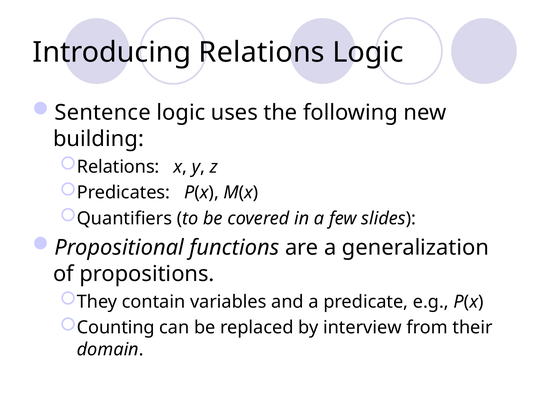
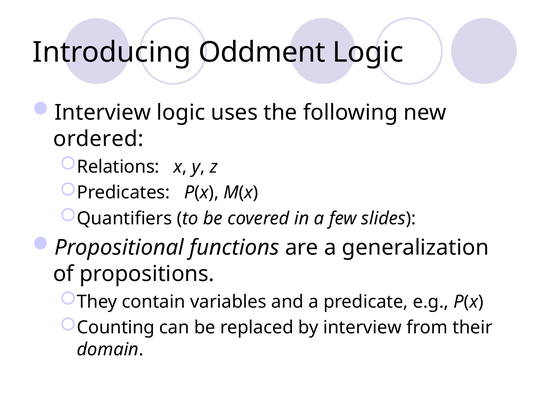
Introducing Relations: Relations -> Oddment
Sentence at (103, 113): Sentence -> Interview
building: building -> ordered
